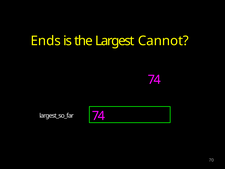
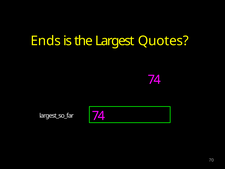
Cannot: Cannot -> Quotes
